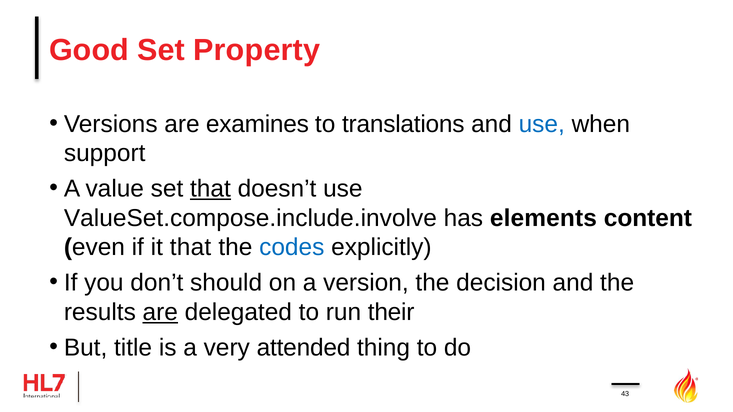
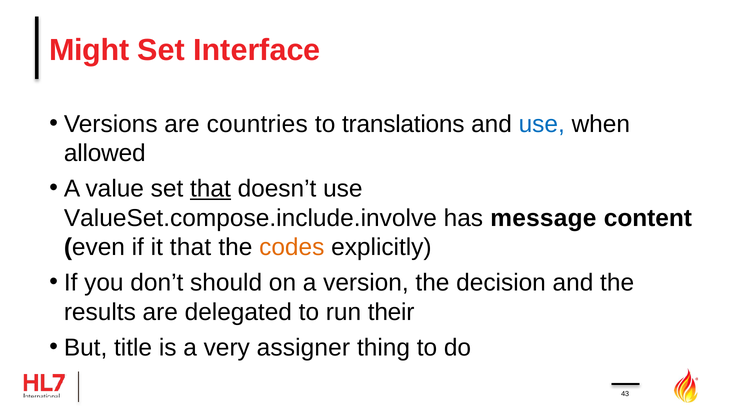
Good: Good -> Might
Property: Property -> Interface
examines: examines -> countries
support: support -> allowed
elements: elements -> message
codes colour: blue -> orange
are at (160, 312) underline: present -> none
attended: attended -> assigner
